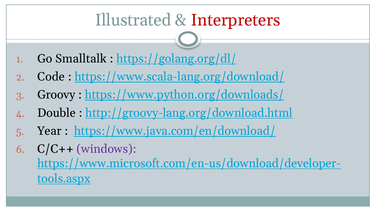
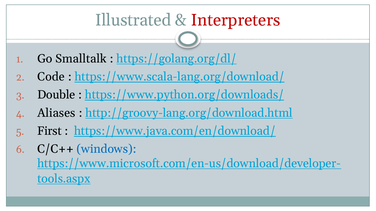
Groovy: Groovy -> Double
Double: Double -> Aliases
Year: Year -> First
windows colour: purple -> blue
